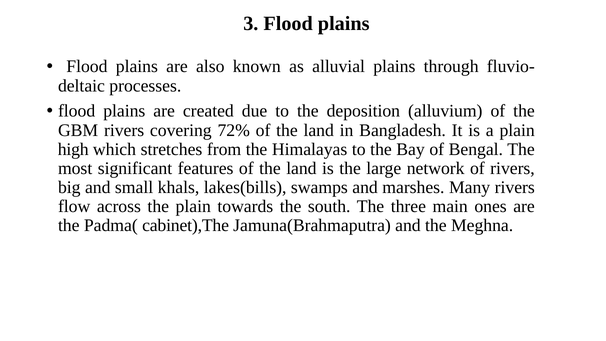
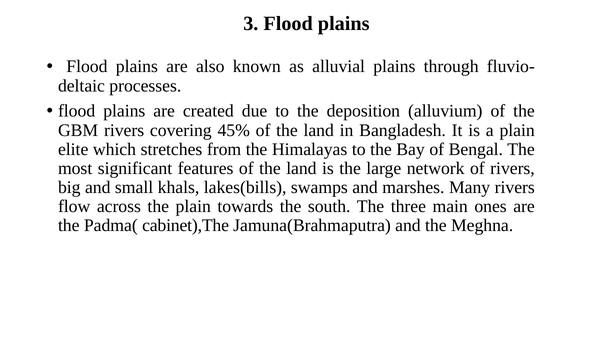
72%: 72% -> 45%
high: high -> elite
